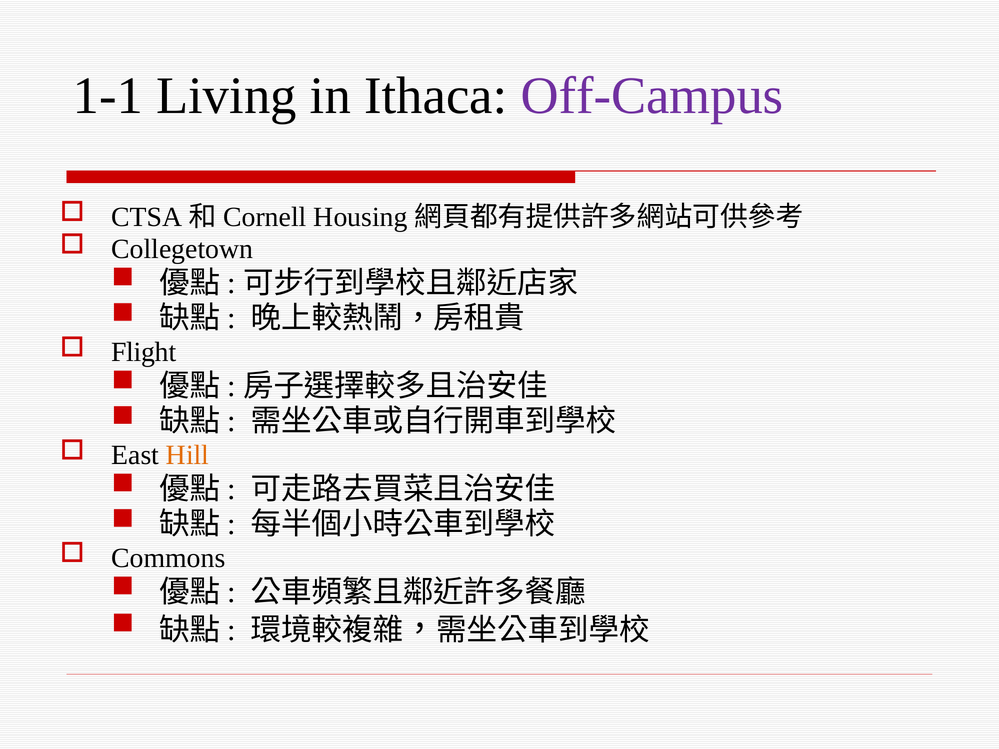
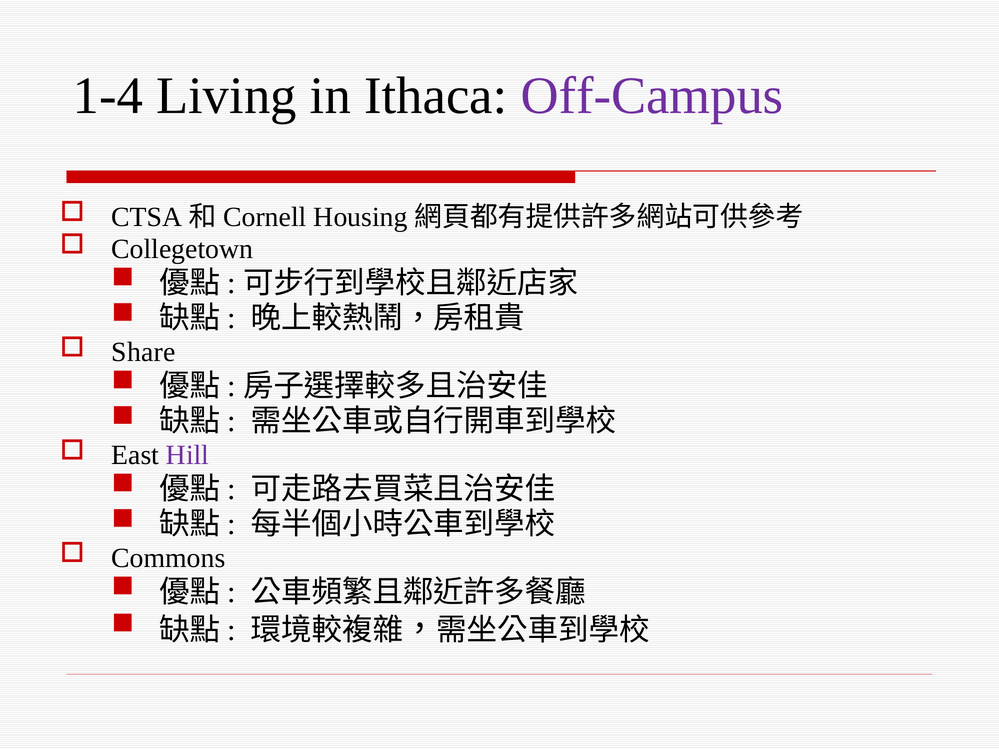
1-1: 1-1 -> 1-4
Flight: Flight -> Share
Hill colour: orange -> purple
